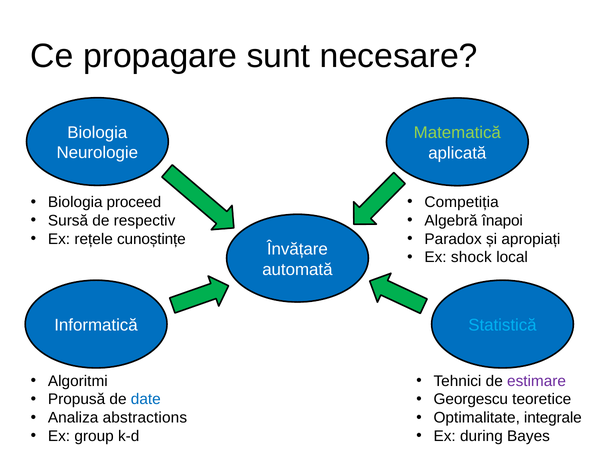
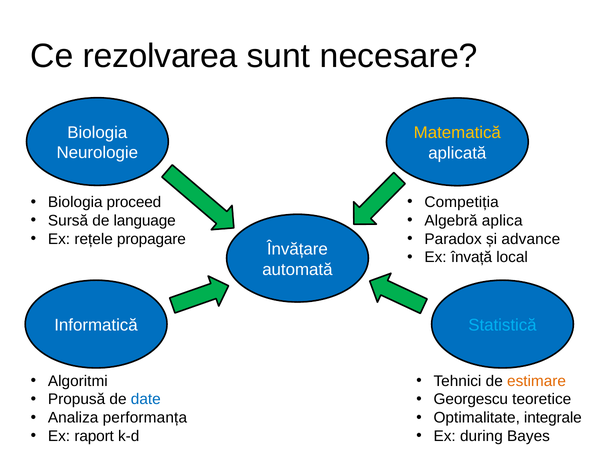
propagare: propagare -> rezolvarea
Matematică colour: light green -> yellow
înapoi: înapoi -> aplica
respectiv: respectiv -> language
apropiați: apropiați -> advance
cunoștințe: cunoștințe -> propagare
shock: shock -> învață
estimare colour: purple -> orange
abstractions: abstractions -> performanța
group: group -> raport
